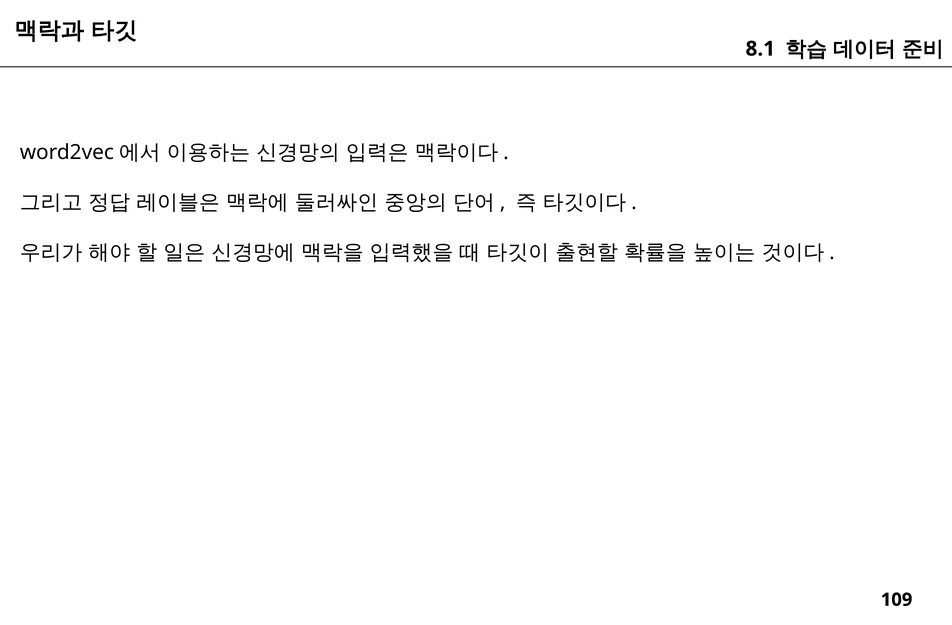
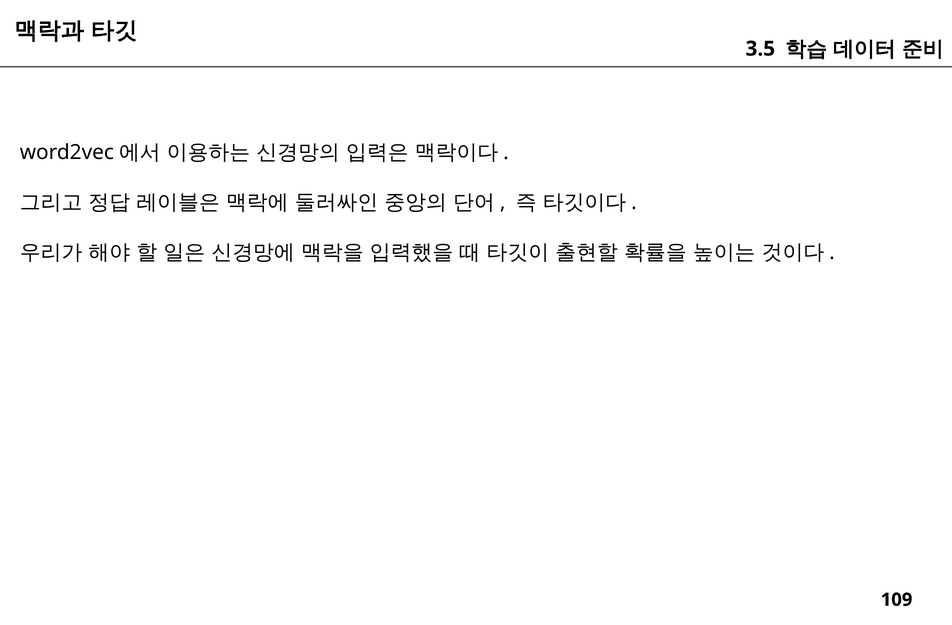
8.1: 8.1 -> 3.5
